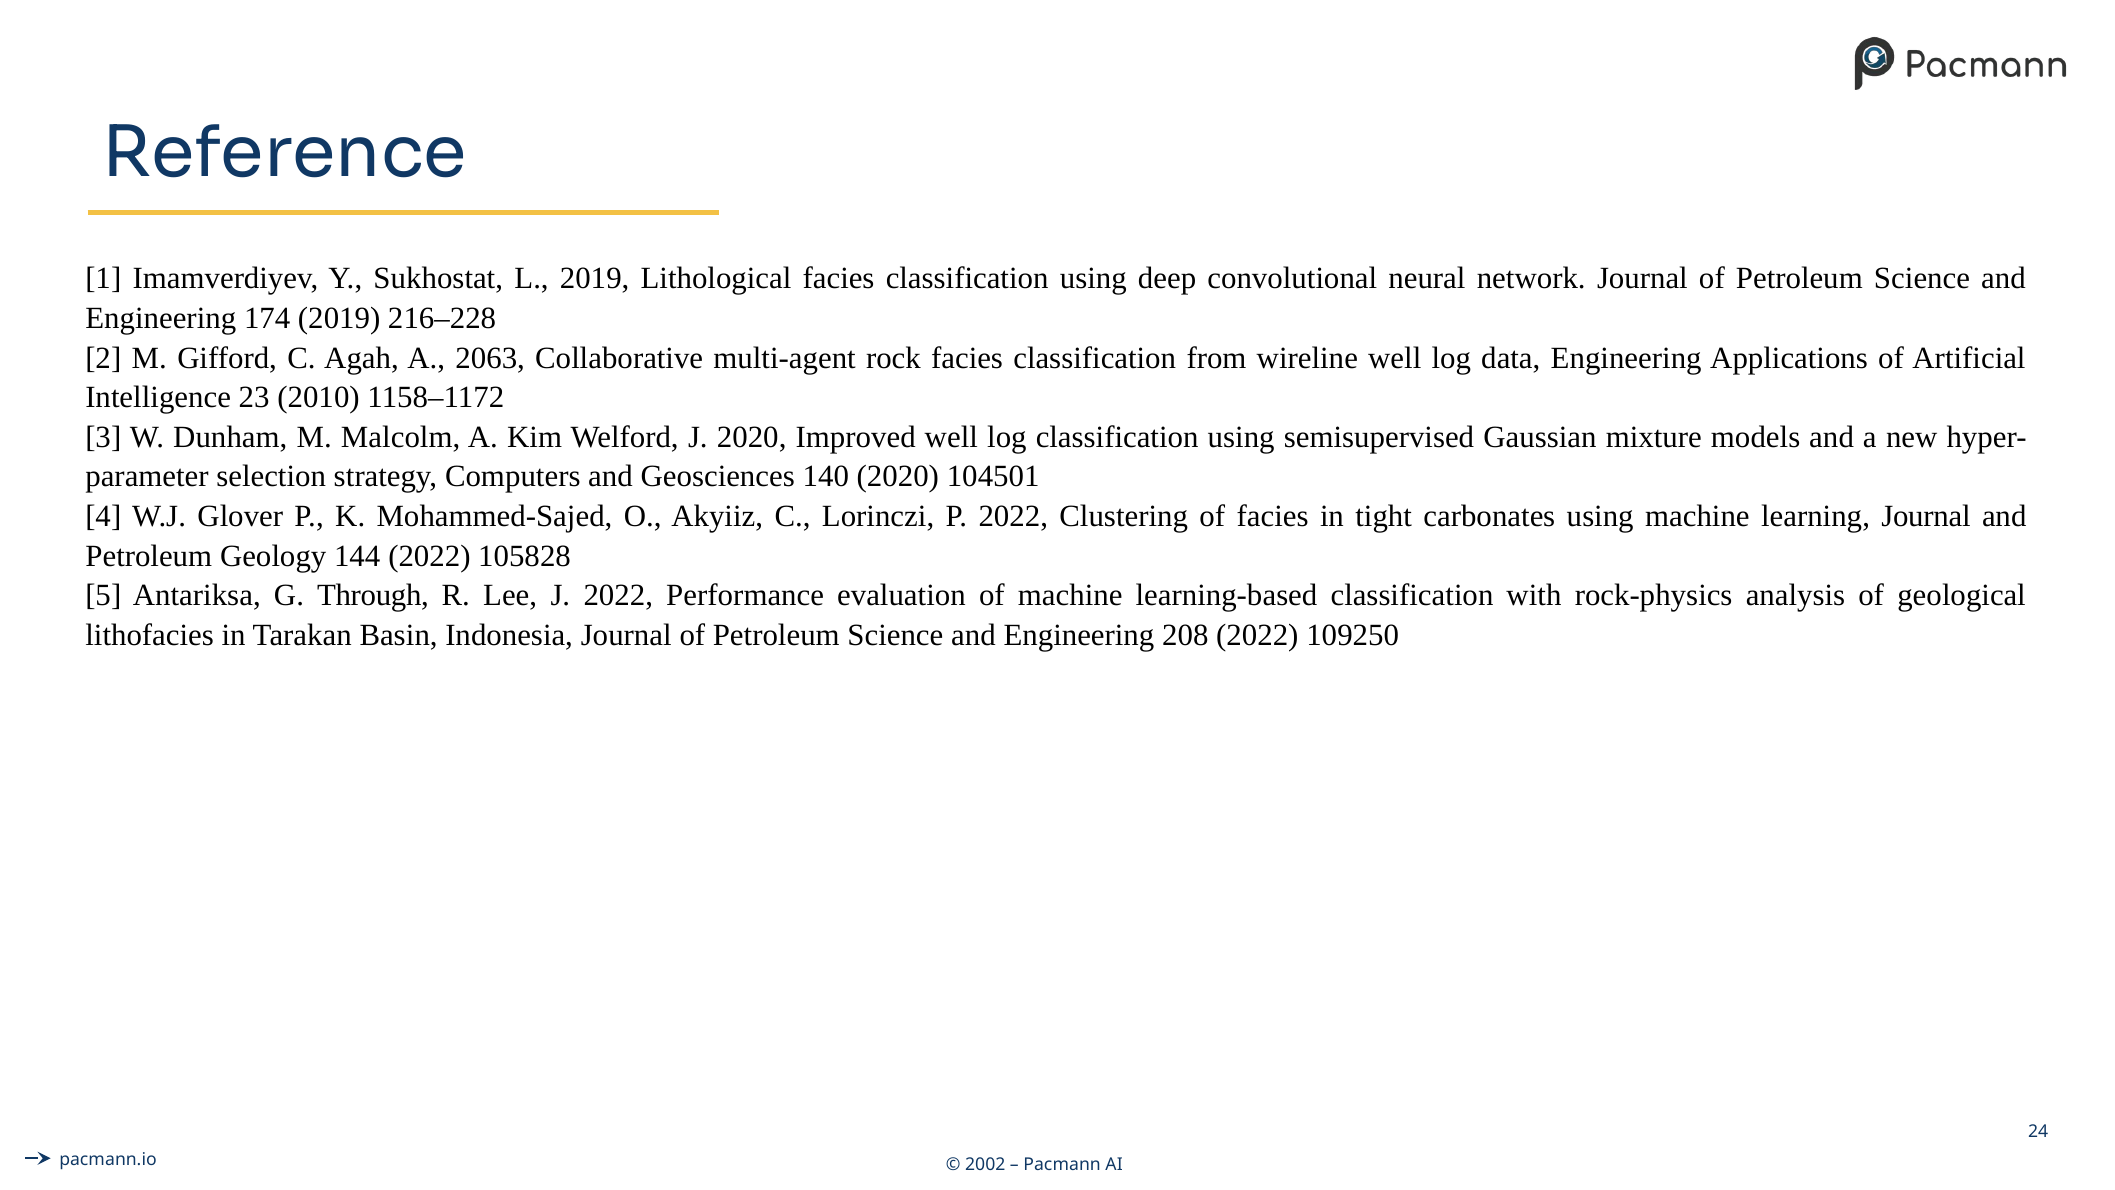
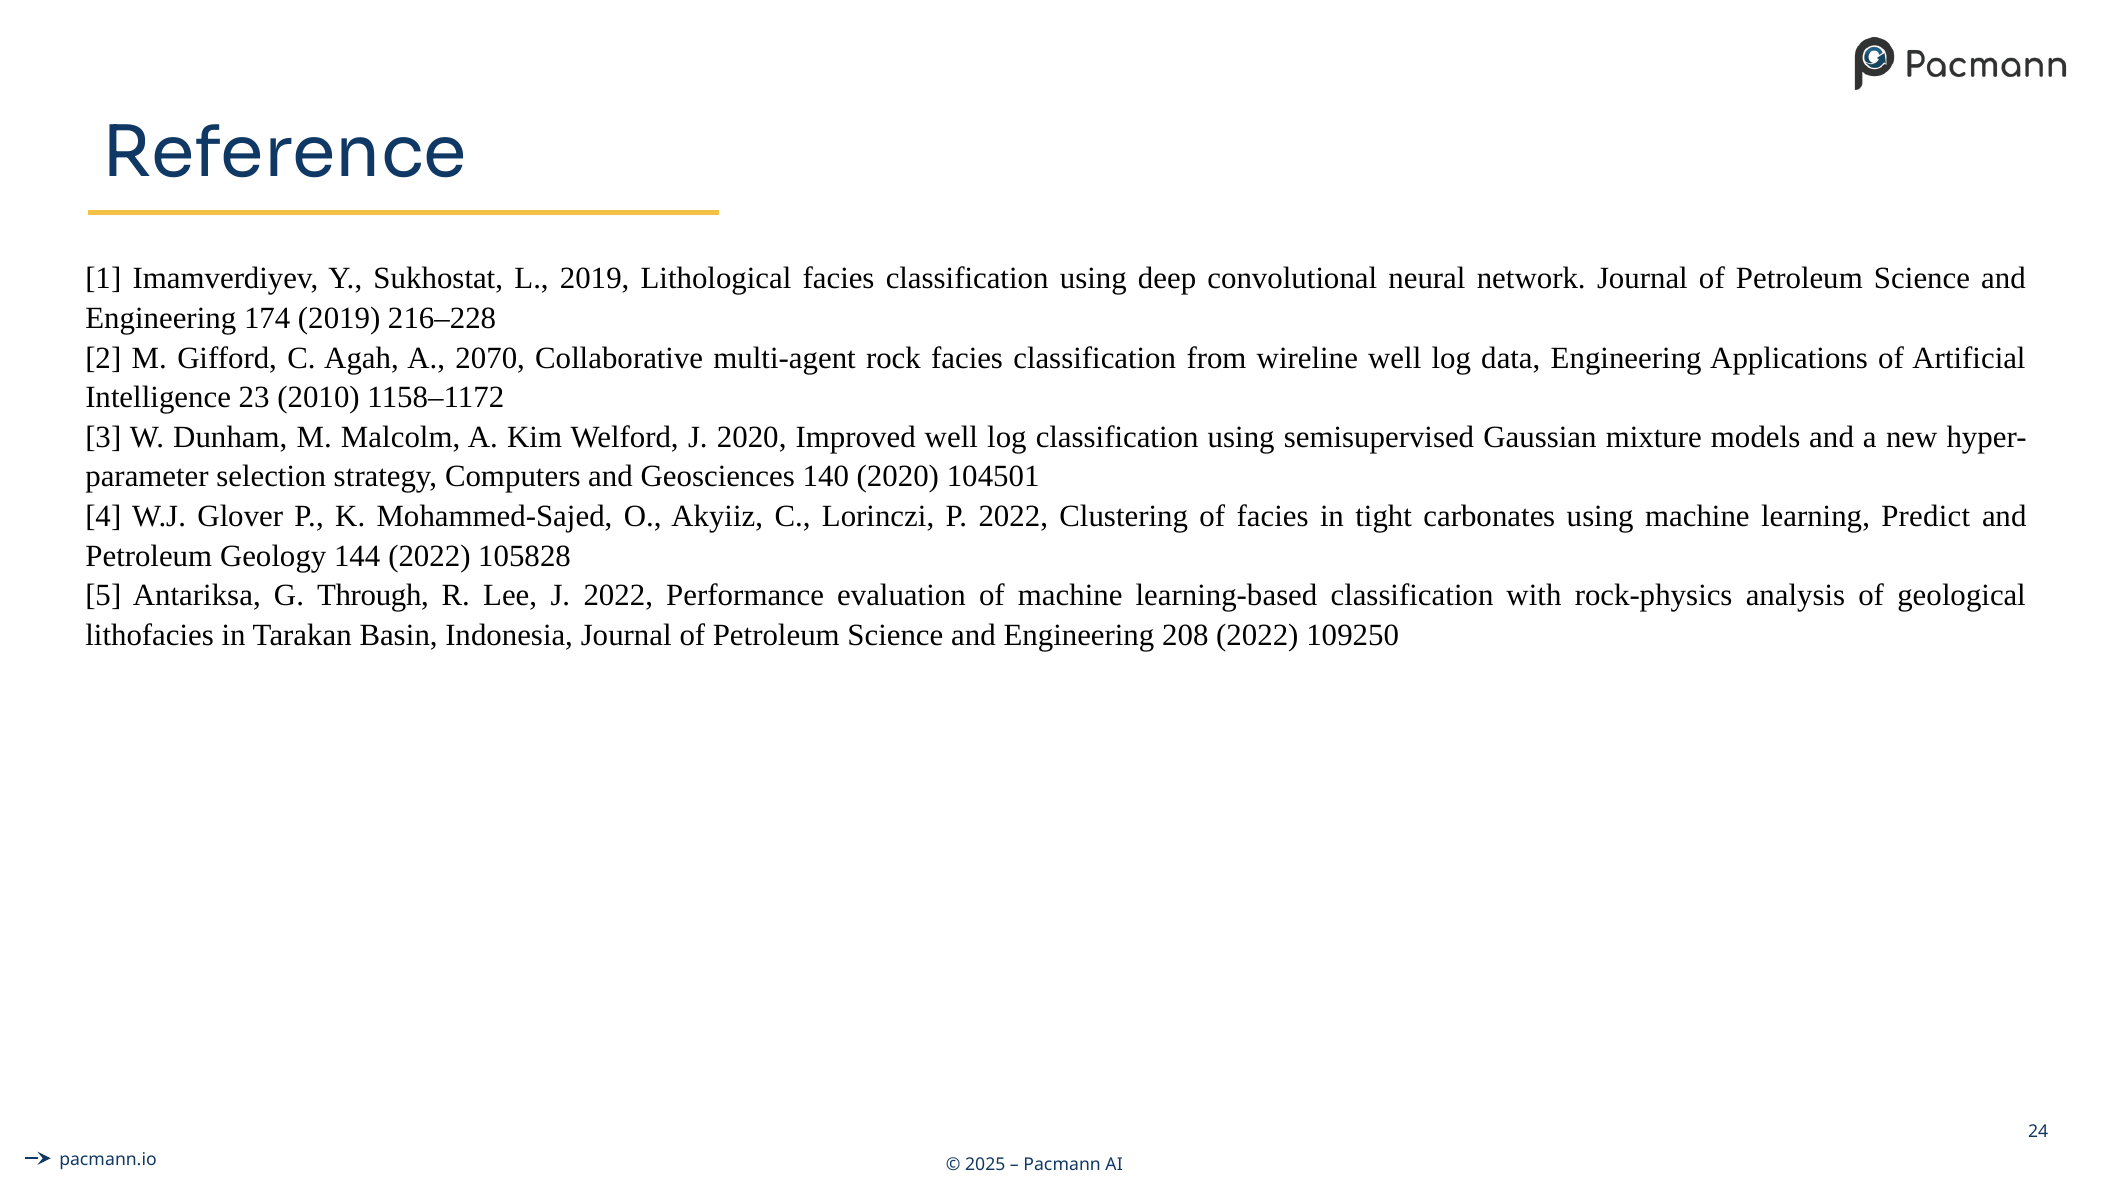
2063: 2063 -> 2070
learning Journal: Journal -> Predict
2002: 2002 -> 2025
